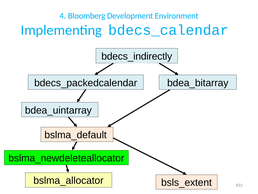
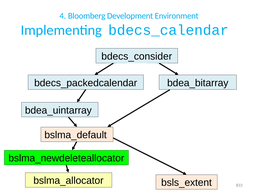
bdecs_indirectly: bdecs_indirectly -> bdecs_consider
